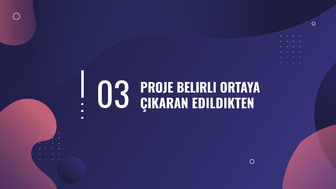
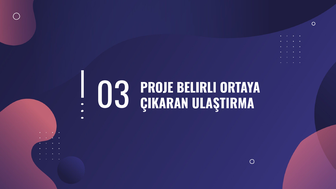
EDILDIKTEN: EDILDIKTEN -> ULAŞTIRMA
